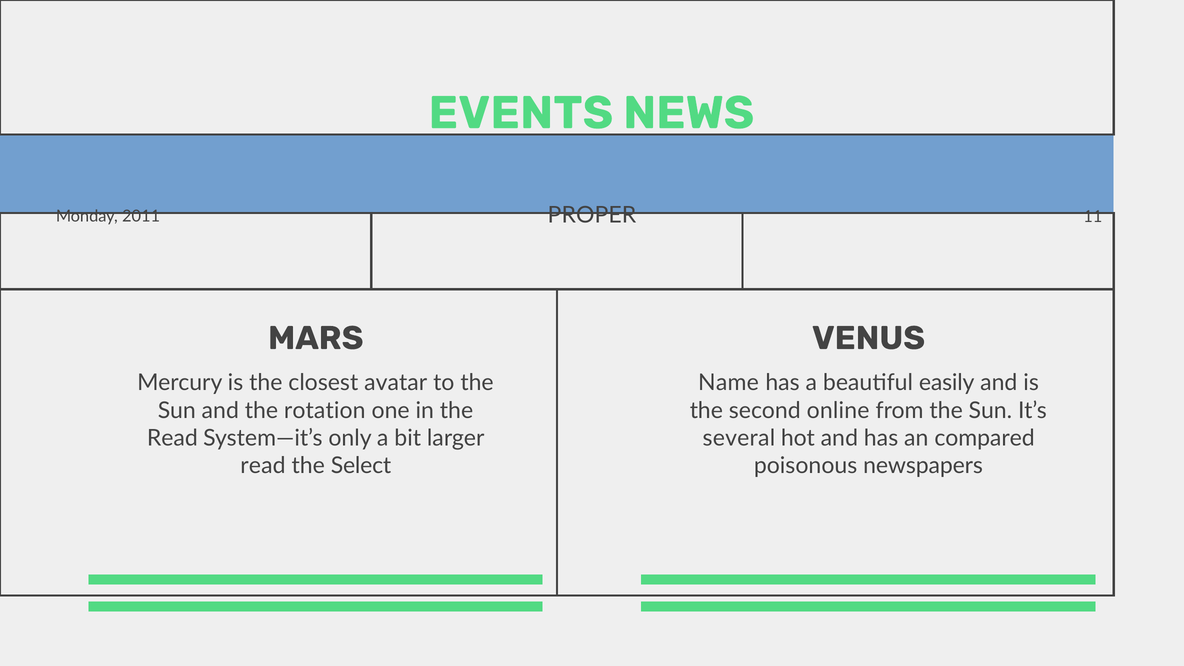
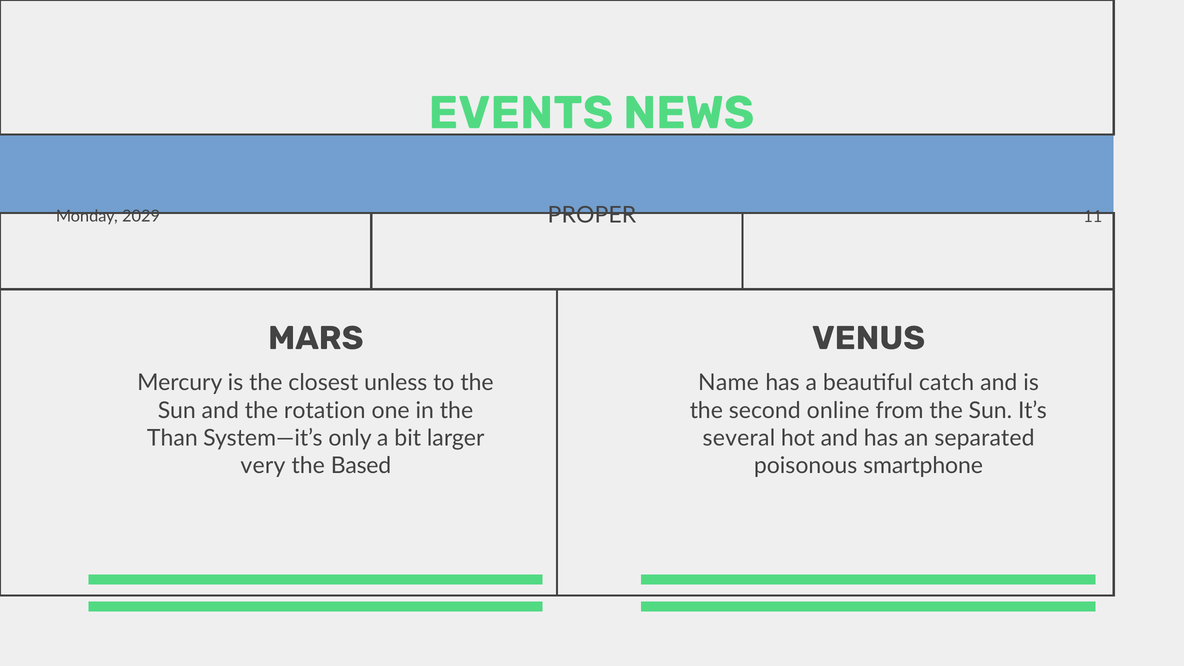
2011: 2011 -> 2029
avatar: avatar -> unless
easily: easily -> catch
Read at (172, 438): Read -> Than
compared: compared -> separated
read at (263, 466): read -> very
Select: Select -> Based
newspapers: newspapers -> smartphone
